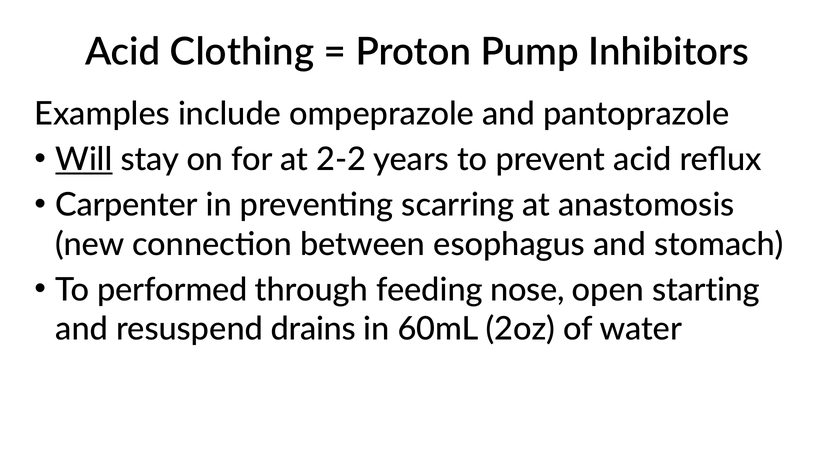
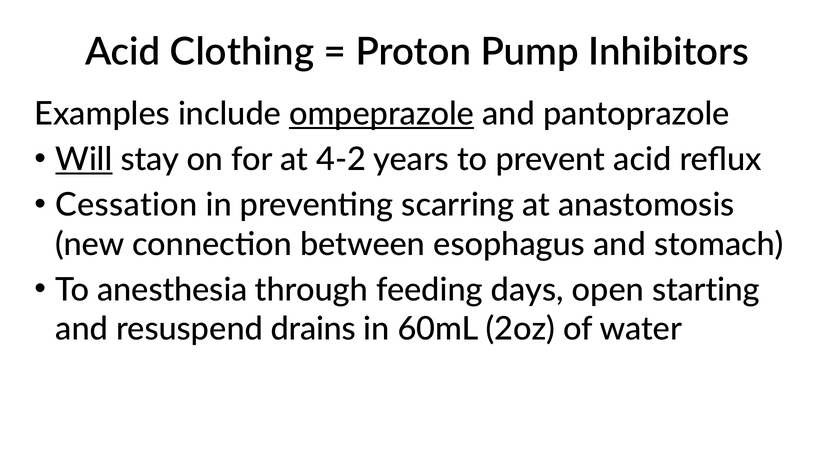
ompeprazole underline: none -> present
2-2: 2-2 -> 4-2
Carpenter: Carpenter -> Cessation
performed: performed -> anesthesia
nose: nose -> days
